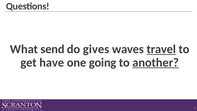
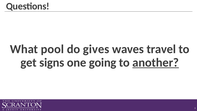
send: send -> pool
travel underline: present -> none
have: have -> signs
